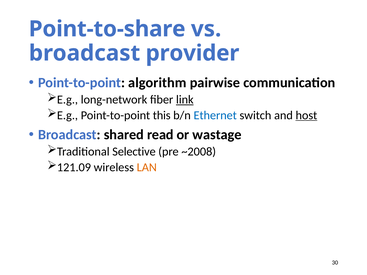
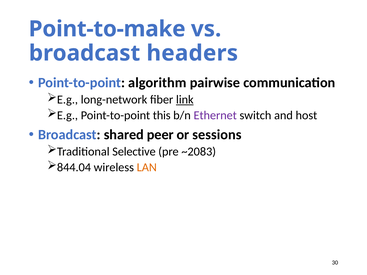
Point-to-share: Point-to-share -> Point-to-make
provider: provider -> headers
Ethernet colour: blue -> purple
host underline: present -> none
read: read -> peer
wastage: wastage -> sessions
~2008: ~2008 -> ~2083
121.09: 121.09 -> 844.04
